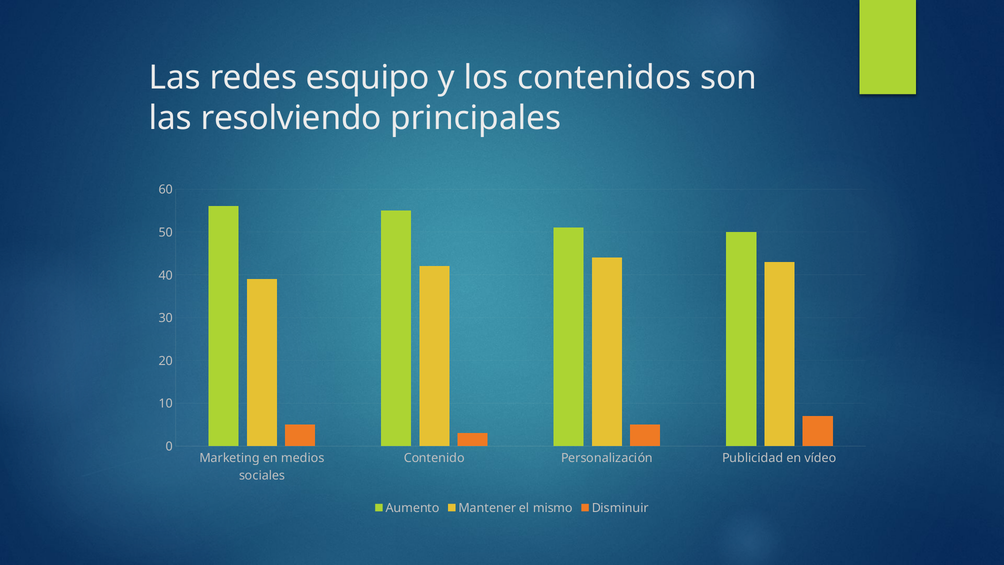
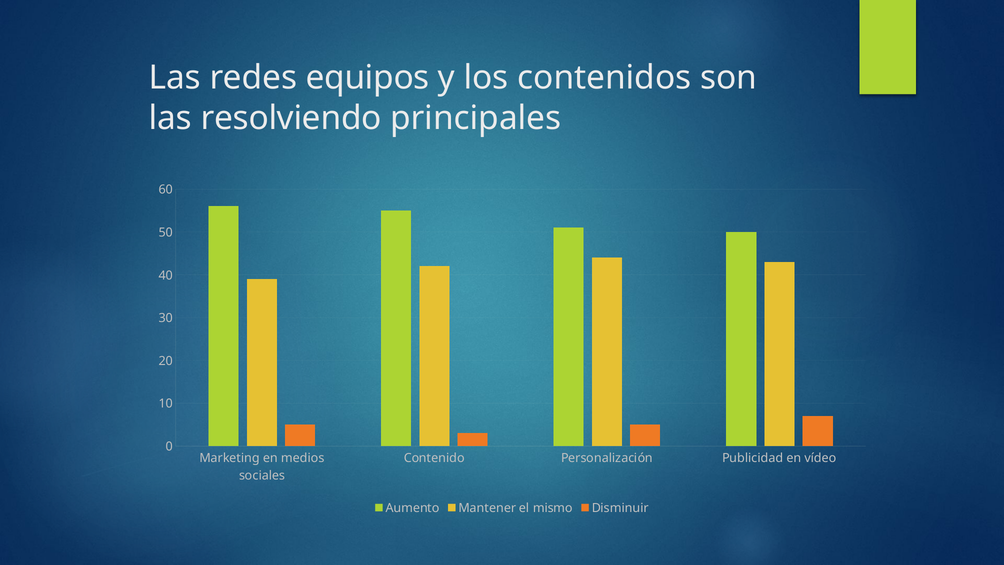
esquipo: esquipo -> equipos
